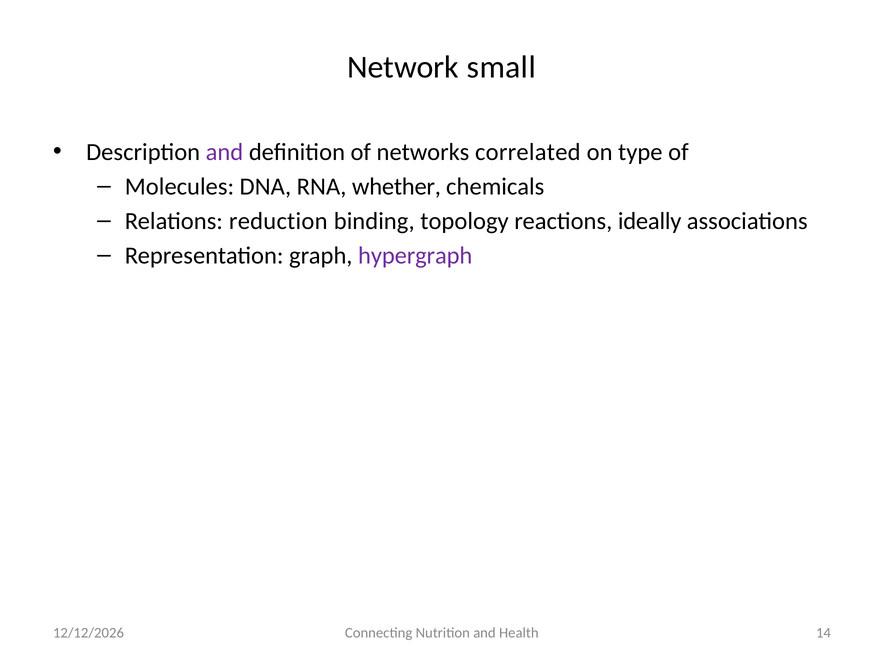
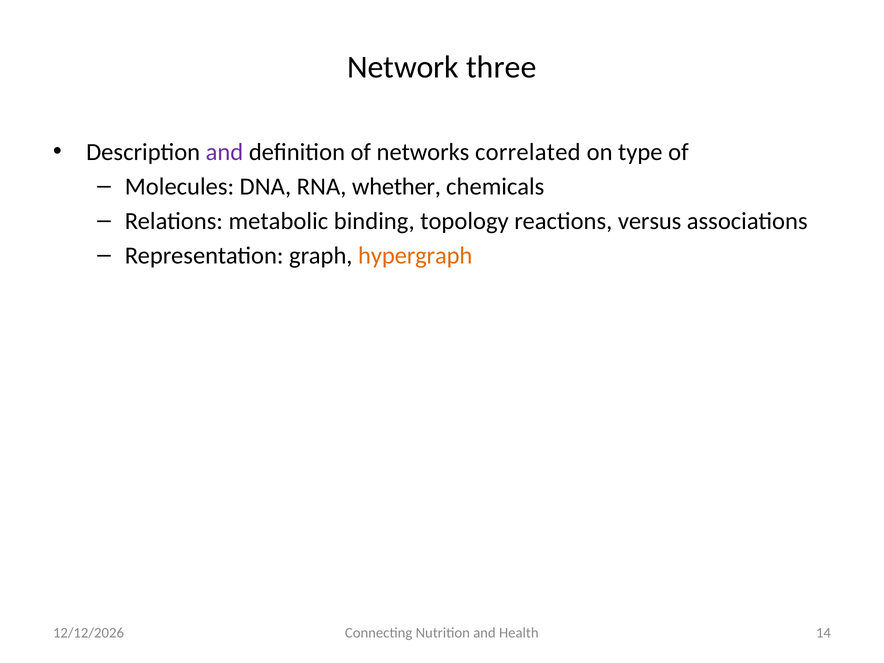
small: small -> three
reduction: reduction -> metabolic
ideally: ideally -> versus
hypergraph colour: purple -> orange
